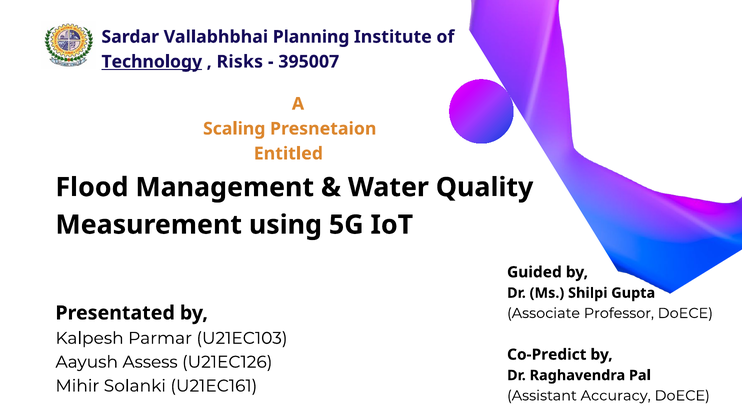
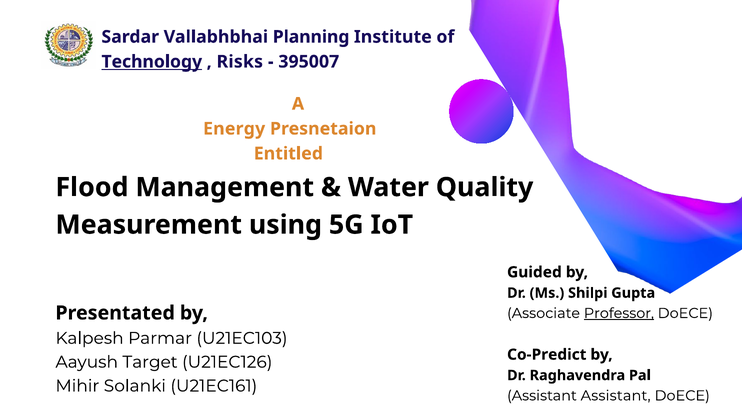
Scaling: Scaling -> Energy
Professor underline: none -> present
Assess: Assess -> Target
Assistant Accuracy: Accuracy -> Assistant
